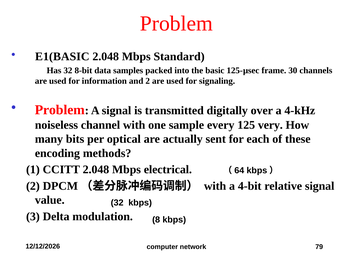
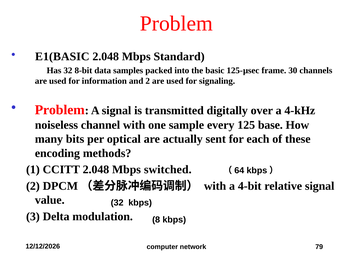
very: very -> base
electrical: electrical -> switched
